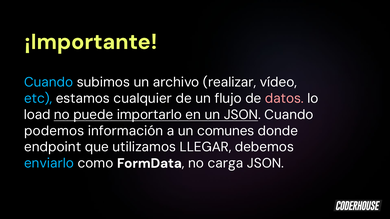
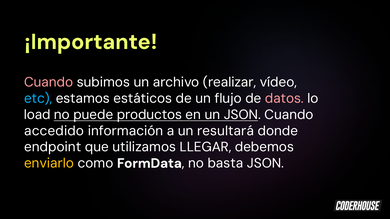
Cuando at (49, 82) colour: light blue -> pink
cualquier: cualquier -> estáticos
importarlo: importarlo -> productos
podemos: podemos -> accedido
comunes: comunes -> resultará
enviarlo colour: light blue -> yellow
carga: carga -> basta
